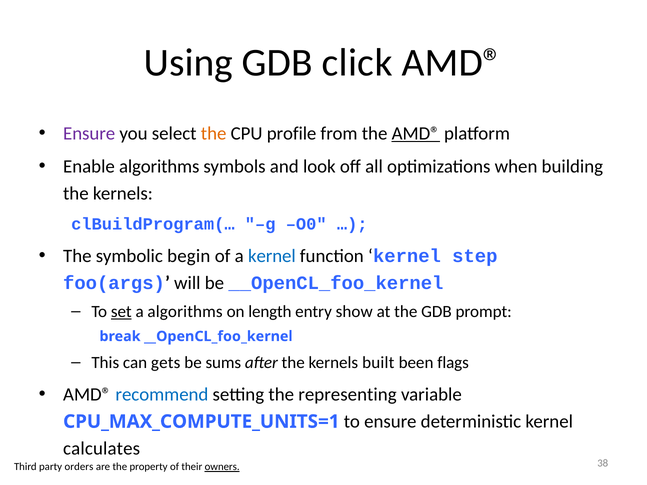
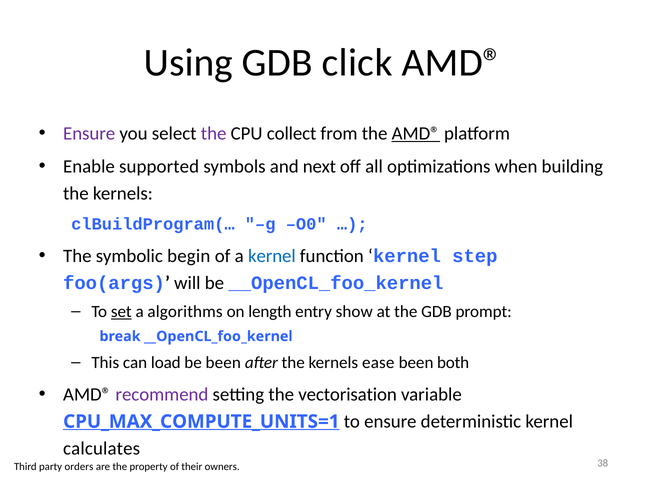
the at (214, 134) colour: orange -> purple
profile: profile -> collect
Enable algorithms: algorithms -> supported
look: look -> next
gets: gets -> load
be sums: sums -> been
built: built -> ease
flags: flags -> both
recommend colour: blue -> purple
representing: representing -> vectorisation
CPU_MAX_COMPUTE_UNITS=1 underline: none -> present
owners underline: present -> none
